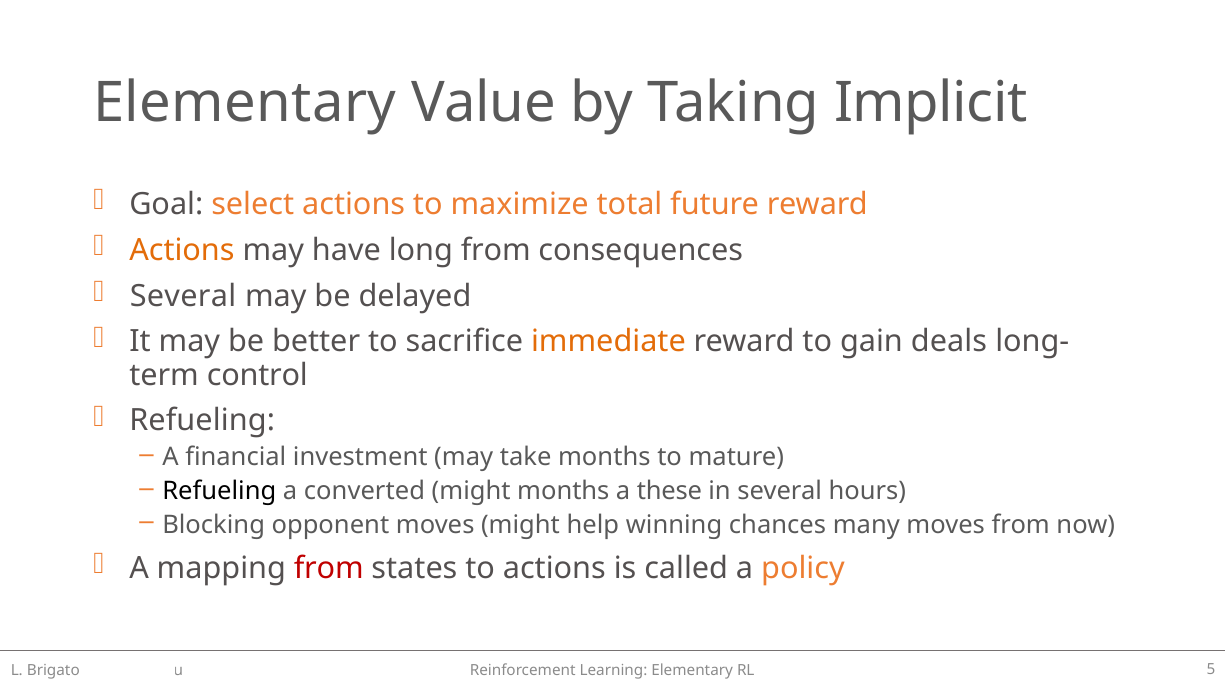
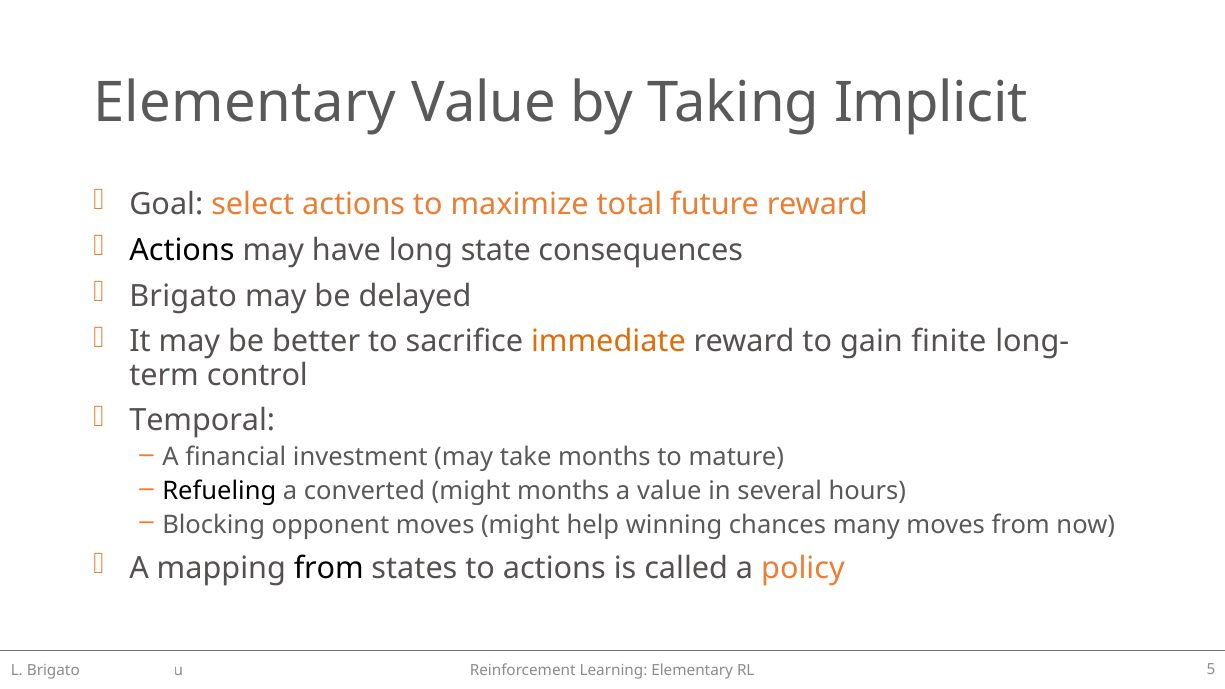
Actions at (182, 250) colour: orange -> black
long from: from -> state
Several at (183, 296): Several -> Brigato
deals: deals -> finite
Refueling at (202, 421): Refueling -> Temporal
a these: these -> value
from at (329, 568) colour: red -> black
